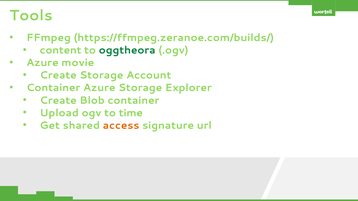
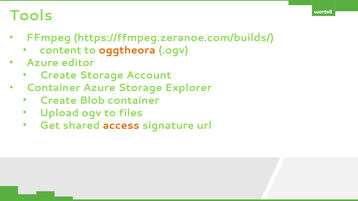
oggtheora colour: green -> orange
movie: movie -> editor
time: time -> files
